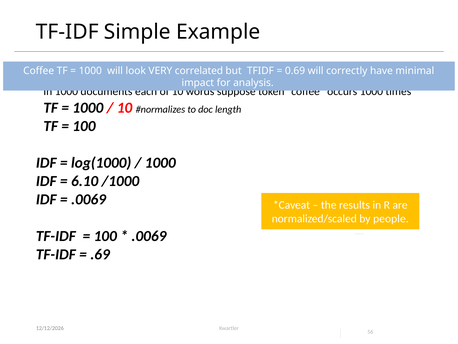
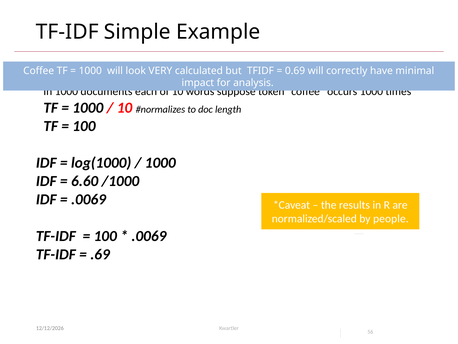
correlated: correlated -> calculated
6.10: 6.10 -> 6.60
